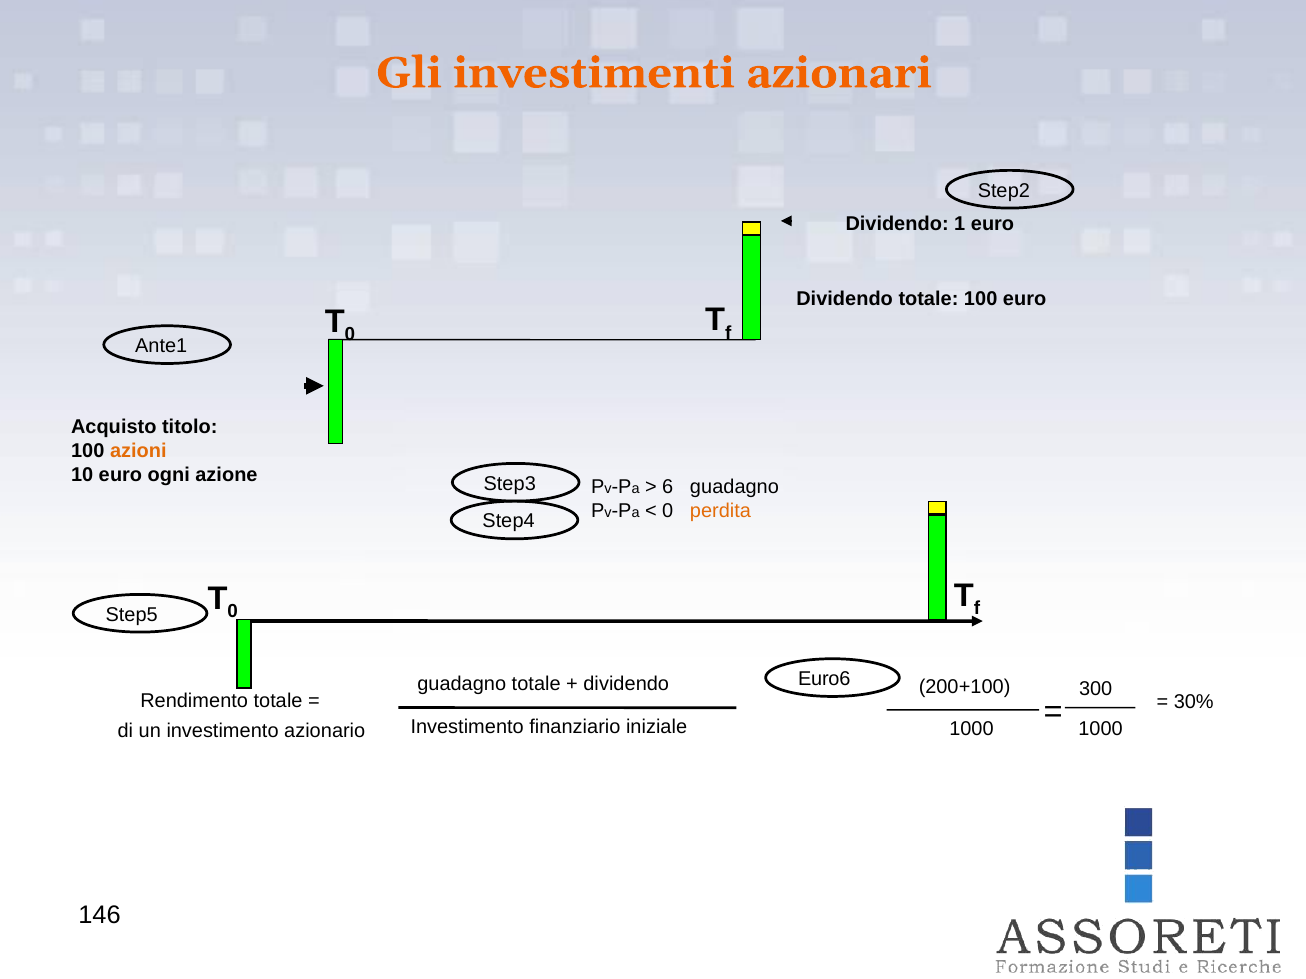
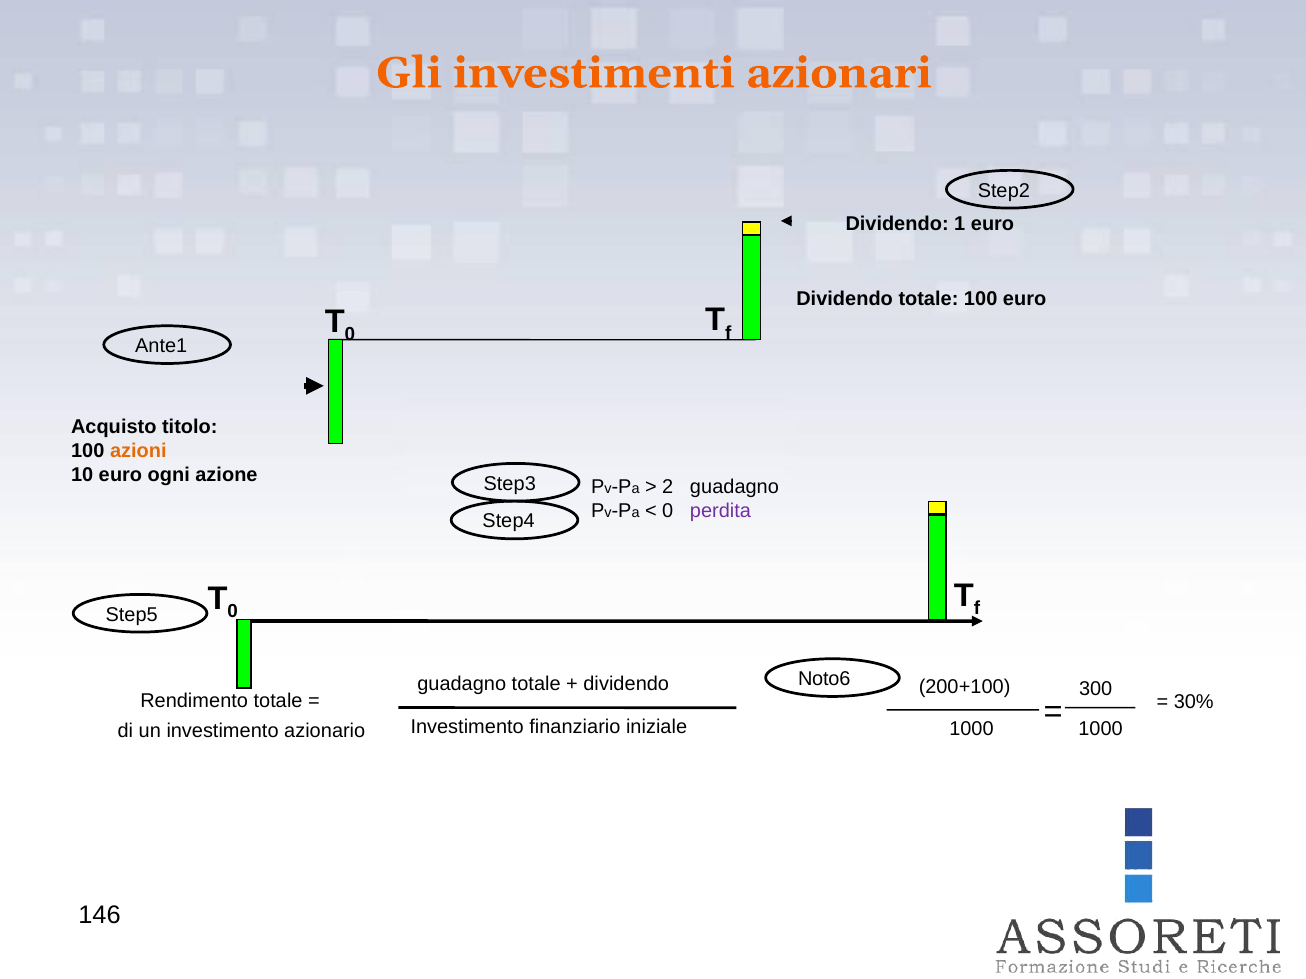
6: 6 -> 2
perdita colour: orange -> purple
Euro6: Euro6 -> Noto6
